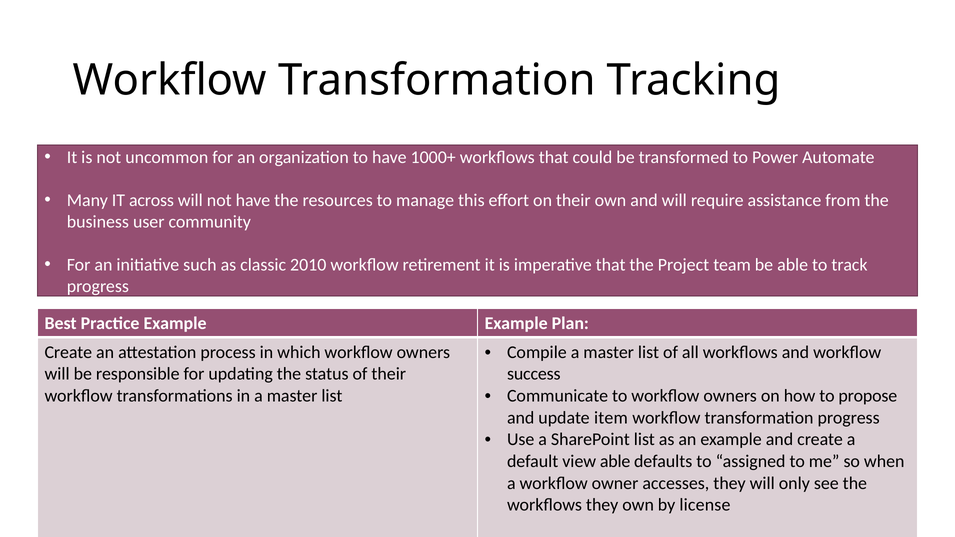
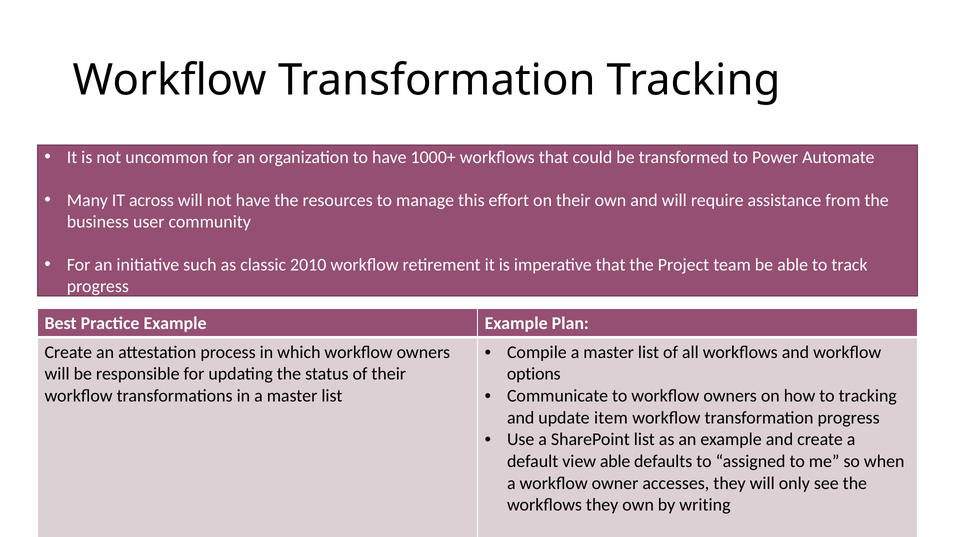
success: success -> options
to propose: propose -> tracking
license: license -> writing
